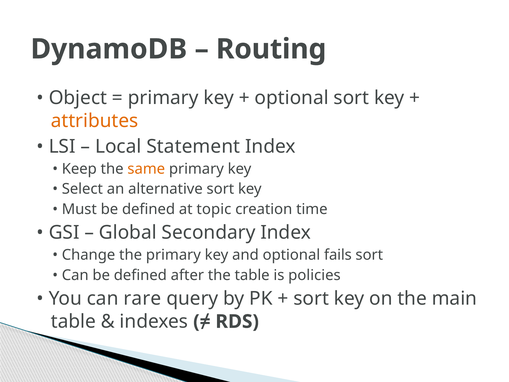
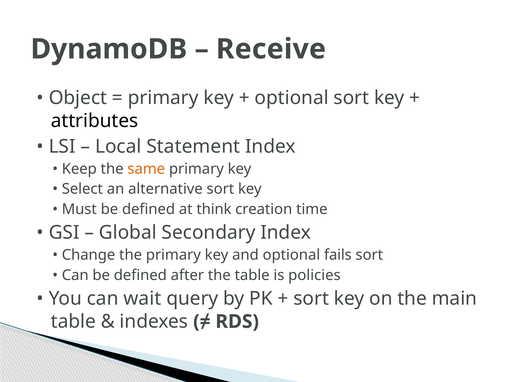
Routing: Routing -> Receive
attributes colour: orange -> black
topic: topic -> think
rare: rare -> wait
